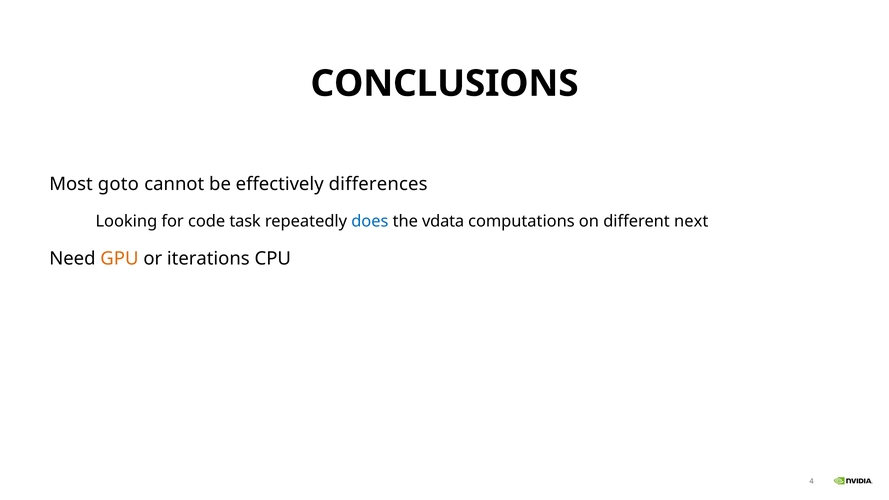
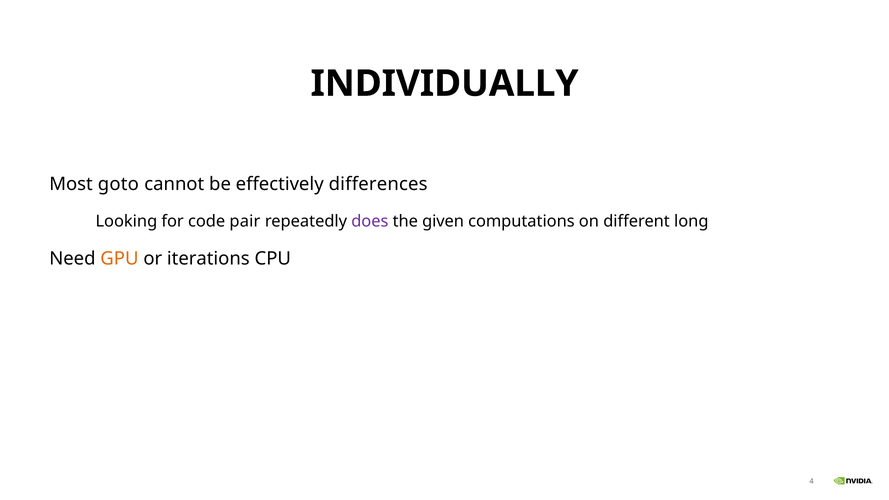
CONCLUSIONS: CONCLUSIONS -> INDIVIDUALLY
task: task -> pair
does colour: blue -> purple
vdata: vdata -> given
next: next -> long
